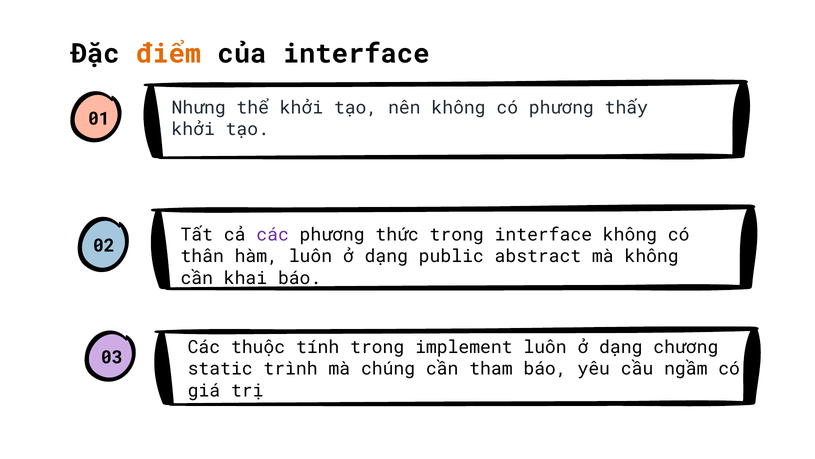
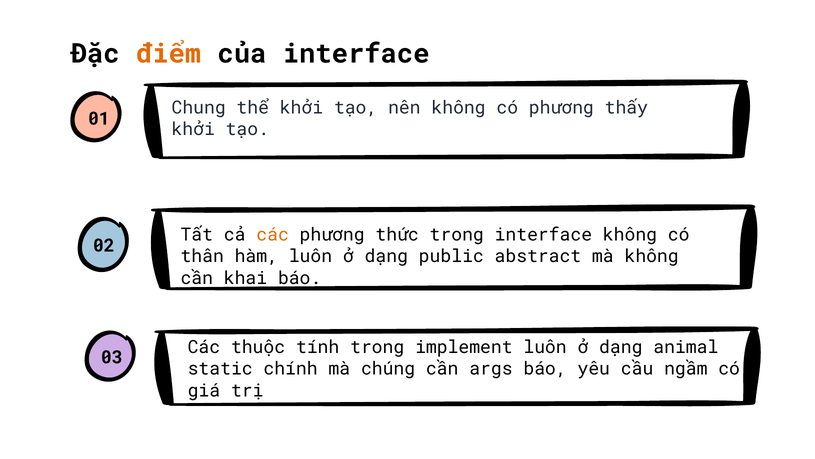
Nhưng: Nhưng -> Chung
các at (273, 234) colour: purple -> orange
chương: chương -> animal
trình: trình -> chính
tham: tham -> args
